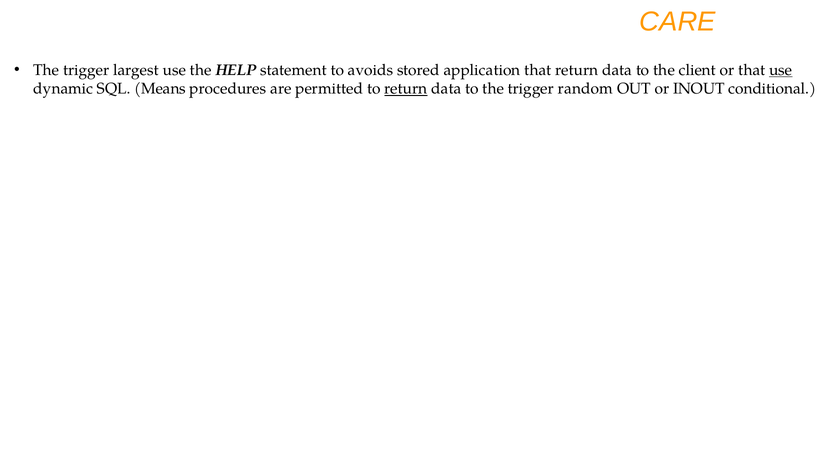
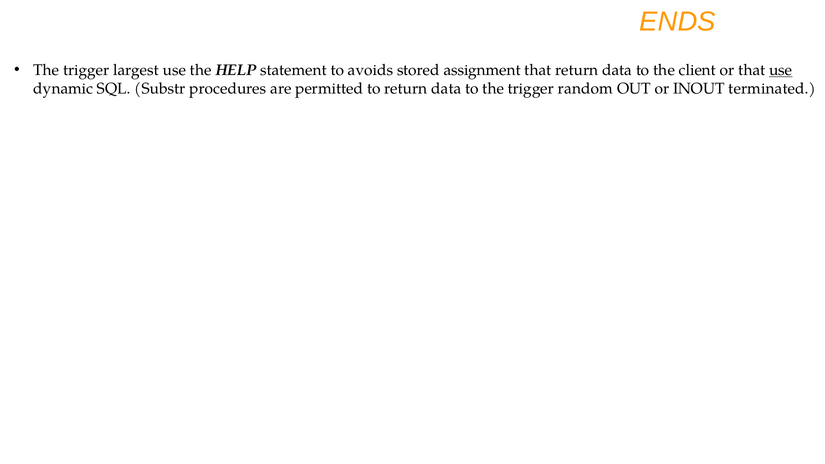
CARE: CARE -> ENDS
application: application -> assignment
Means: Means -> Substr
return at (406, 89) underline: present -> none
conditional: conditional -> terminated
